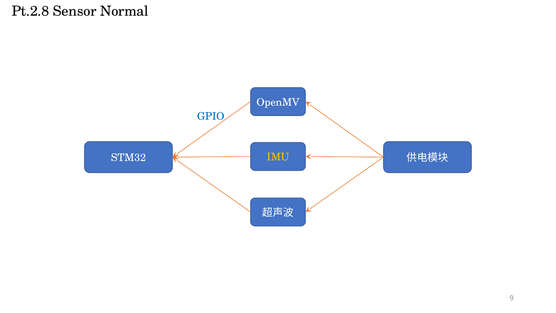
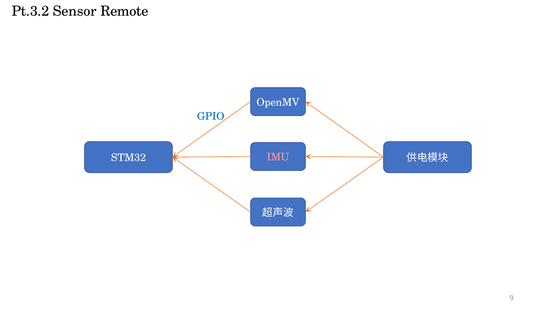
Pt.2.8: Pt.2.8 -> Pt.3.2
Normal: Normal -> Remote
IMU colour: yellow -> pink
